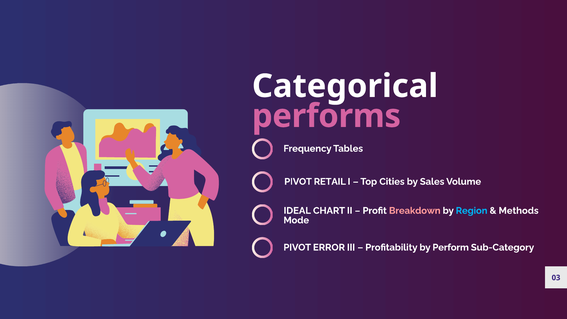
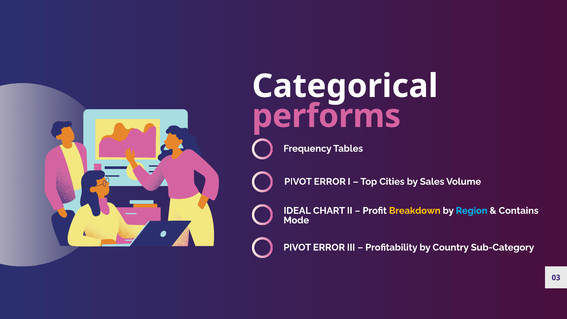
RETAIL at (330, 182): RETAIL -> ERROR
Breakdown colour: pink -> yellow
Methods: Methods -> Contains
Perform: Perform -> Country
